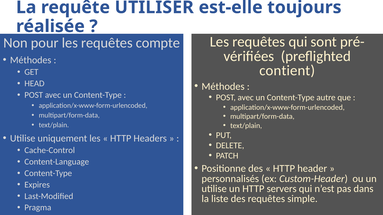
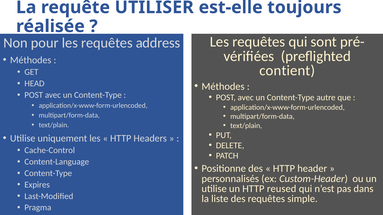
compte: compte -> address
servers: servers -> reused
